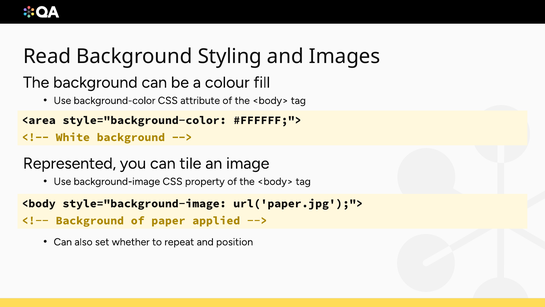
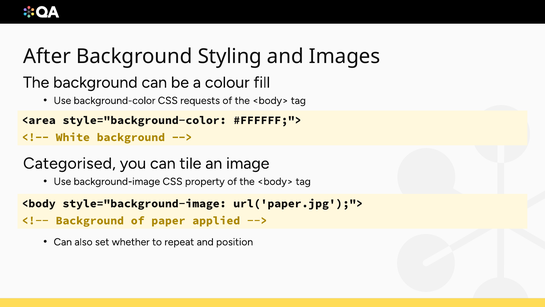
Read: Read -> After
attribute: attribute -> requests
Represented: Represented -> Categorised
